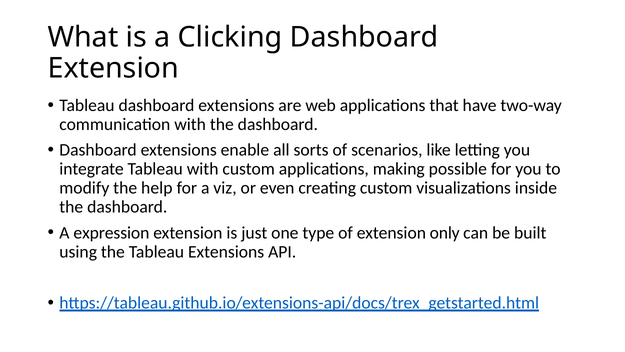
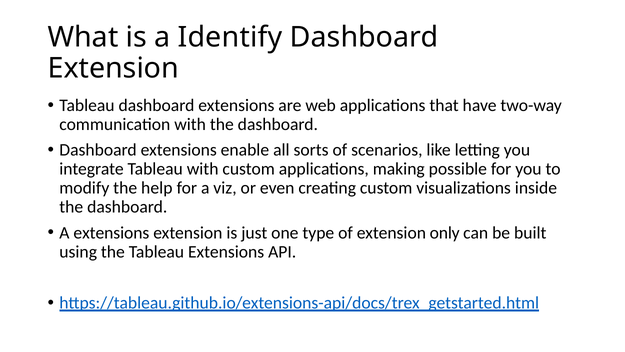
Clicking: Clicking -> Identify
A expression: expression -> extensions
